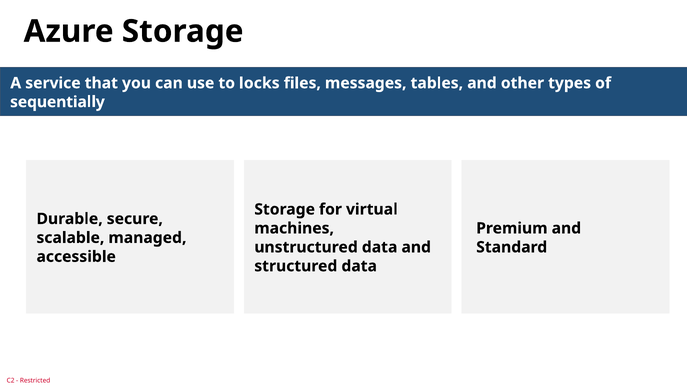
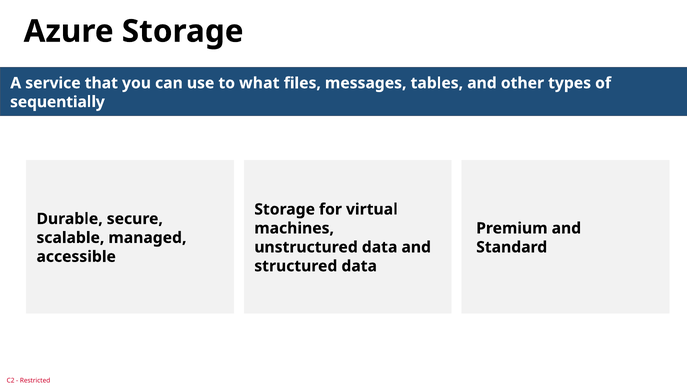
locks: locks -> what
